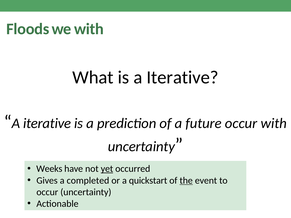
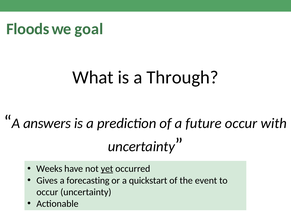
we with: with -> goal
is a Iterative: Iterative -> Through
iterative at (47, 123): iterative -> answers
completed: completed -> forecasting
the underline: present -> none
